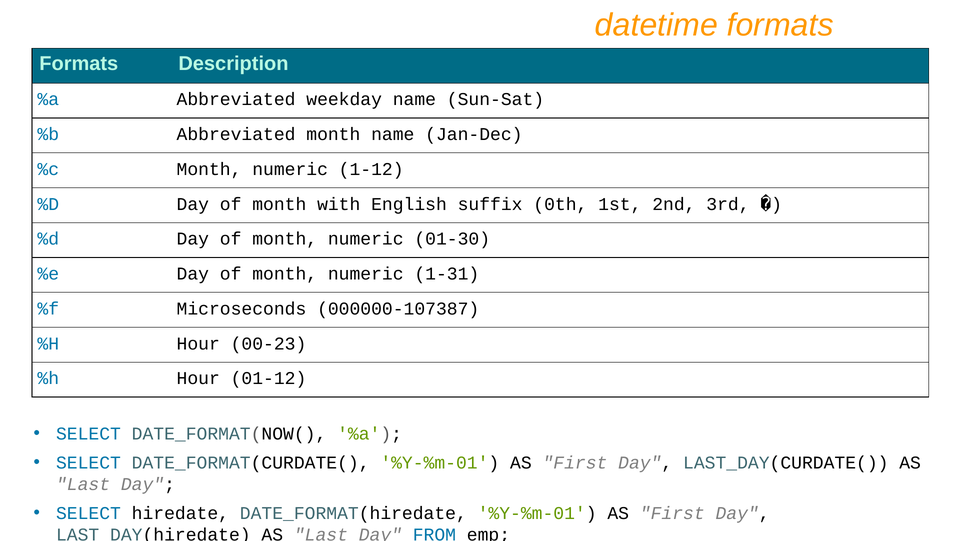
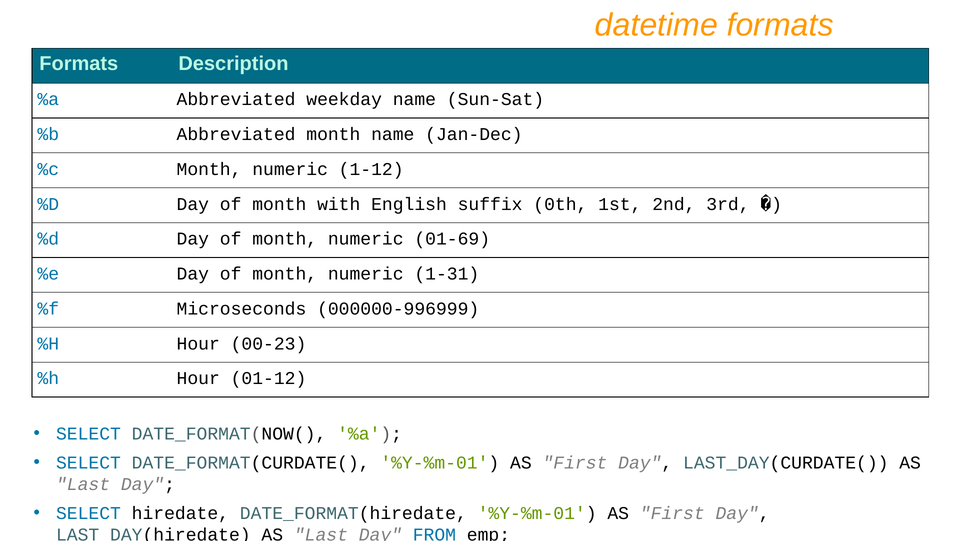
01-30: 01-30 -> 01-69
000000-107387: 000000-107387 -> 000000-996999
